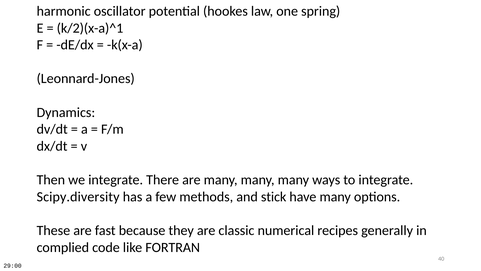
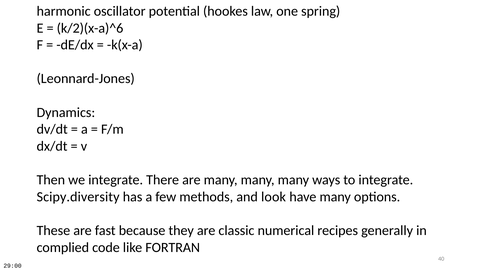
k/2)(x-a)^1: k/2)(x-a)^1 -> k/2)(x-a)^6
stick: stick -> look
